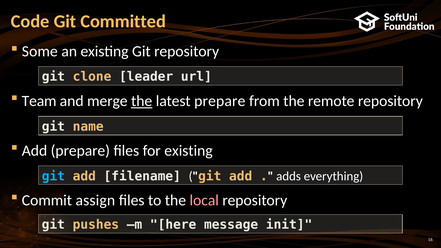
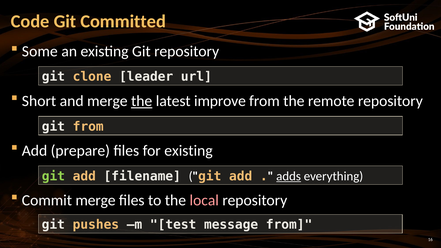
Team: Team -> Short
latest prepare: prepare -> improve
git name: name -> from
git at (53, 176) colour: light blue -> light green
adds underline: none -> present
Commit assign: assign -> merge
here: here -> test
message init: init -> from
